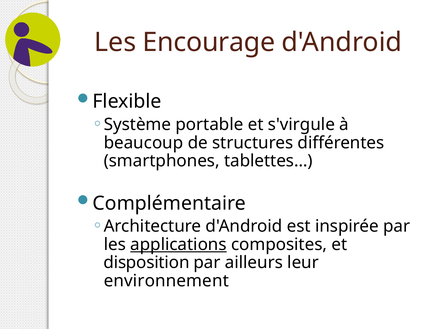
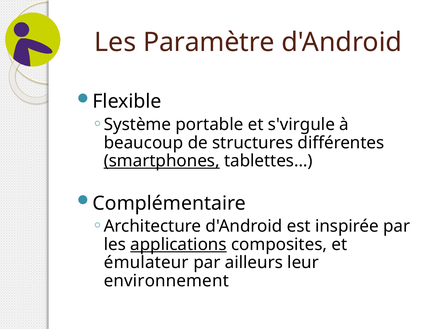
Encourage: Encourage -> Paramètre
smartphones underline: none -> present
disposition: disposition -> émulateur
